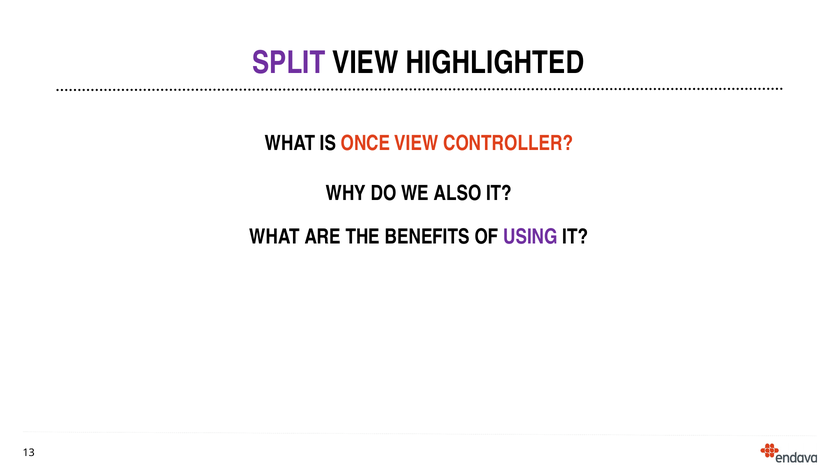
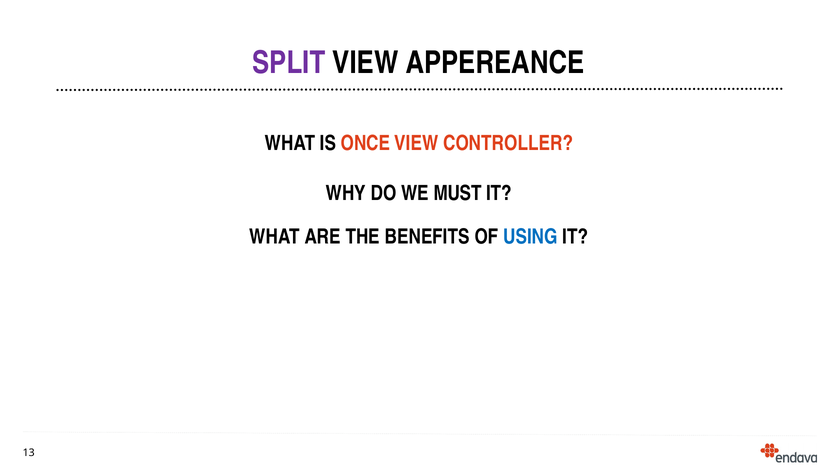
HIGHLIGHTED: HIGHLIGHTED -> APPEREANCE
ALSO: ALSO -> MUST
USING colour: purple -> blue
